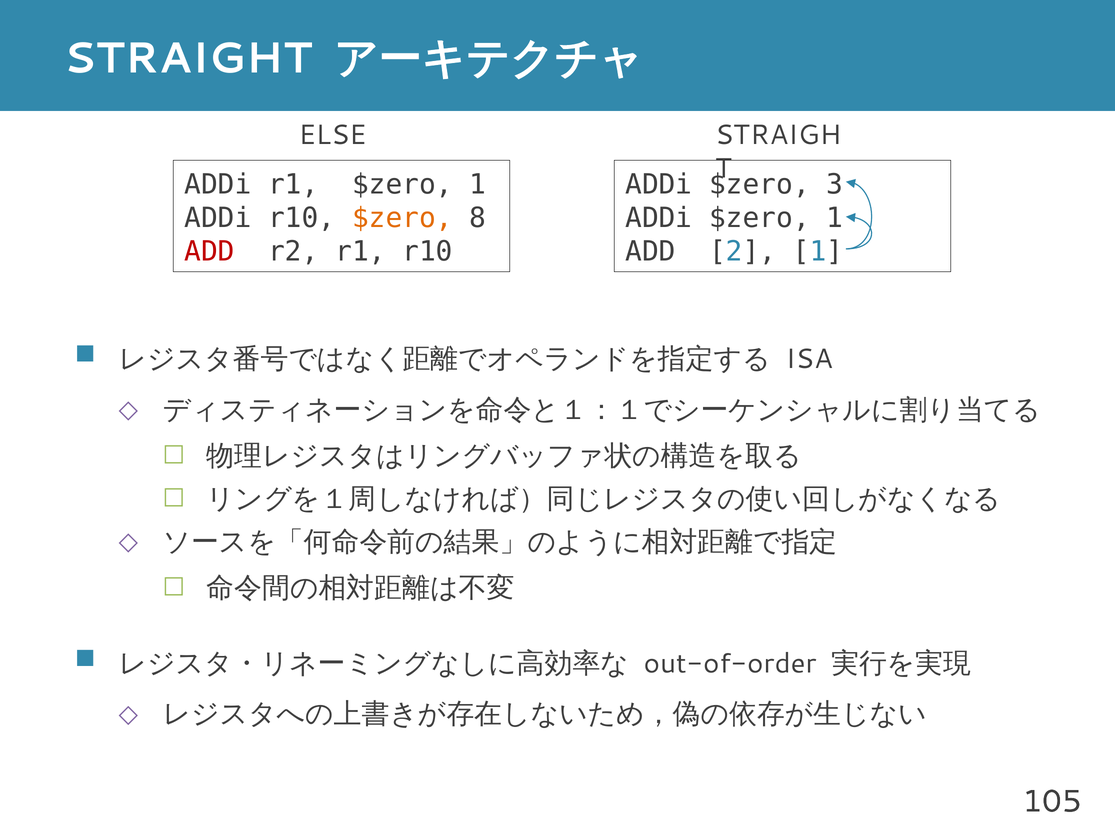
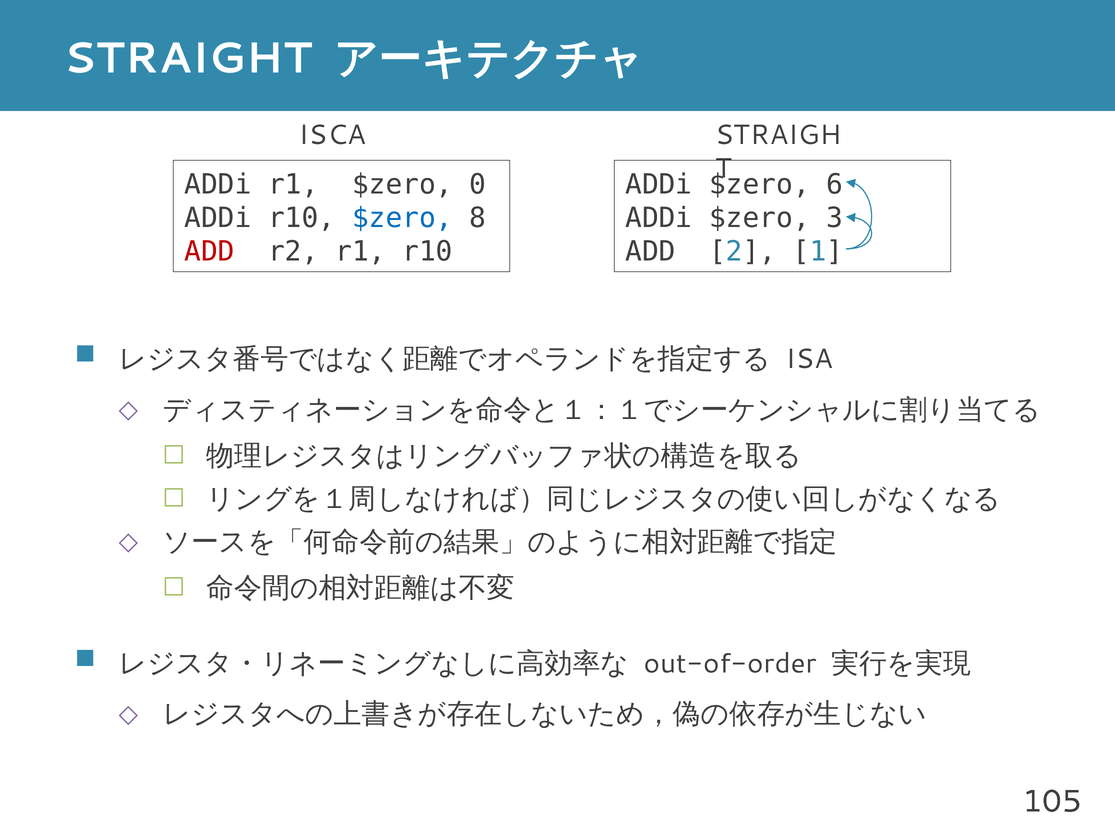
ELSE: ELSE -> ISCA
r1 $zero 1: 1 -> 0
3: 3 -> 6
$zero at (402, 218) colour: orange -> blue
ADDi $zero 1: 1 -> 3
